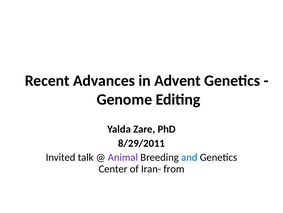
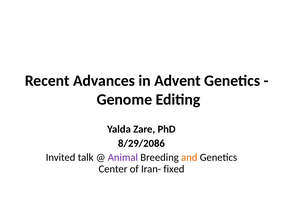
8/29/2011: 8/29/2011 -> 8/29/2086
and colour: blue -> orange
from: from -> fixed
